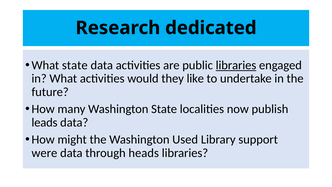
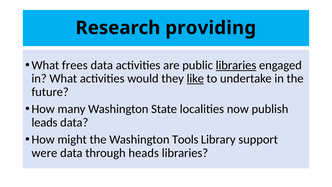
dedicated: dedicated -> providing
What state: state -> frees
like underline: none -> present
Used: Used -> Tools
